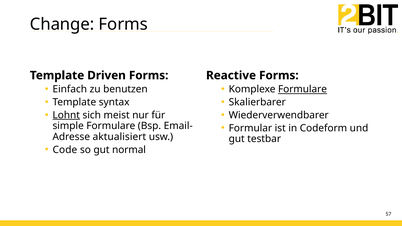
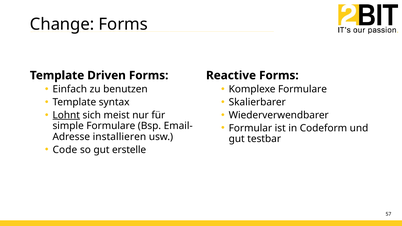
Formulare at (302, 89) underline: present -> none
aktualisiert: aktualisiert -> installieren
normal: normal -> erstelle
